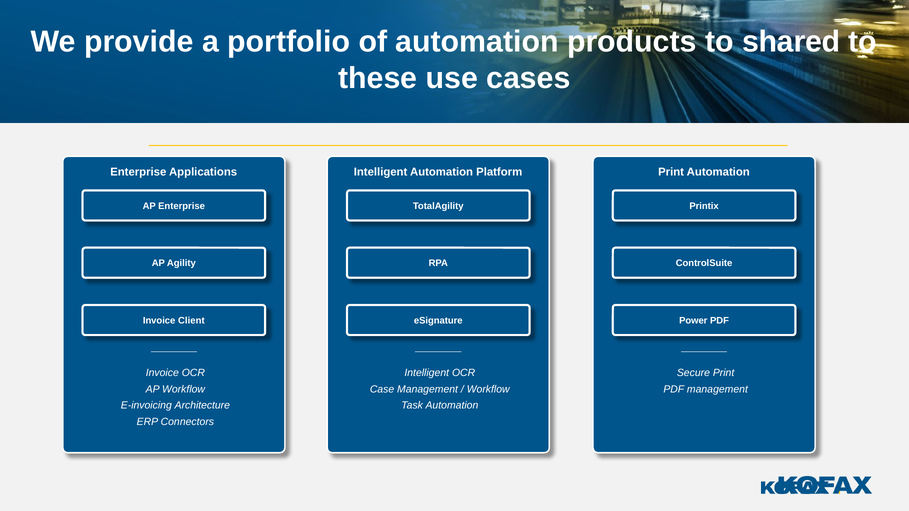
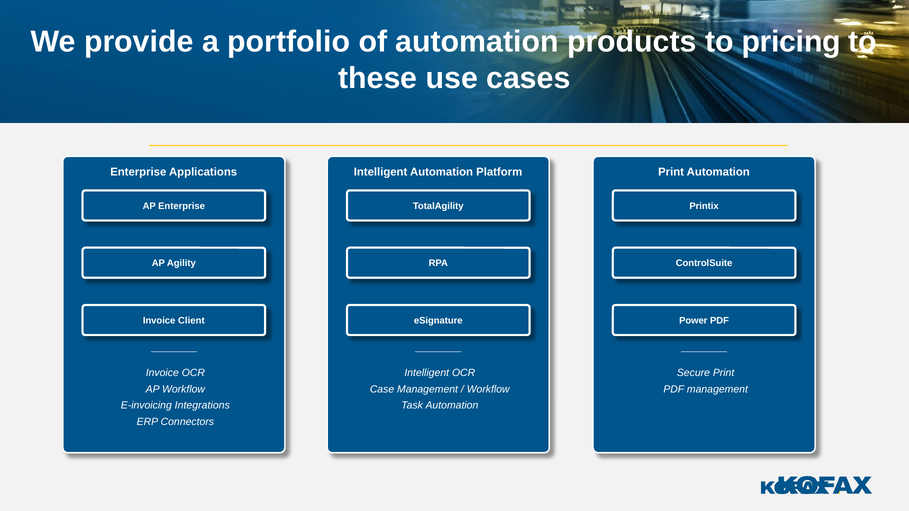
shared: shared -> pricing
Architecture: Architecture -> Integrations
